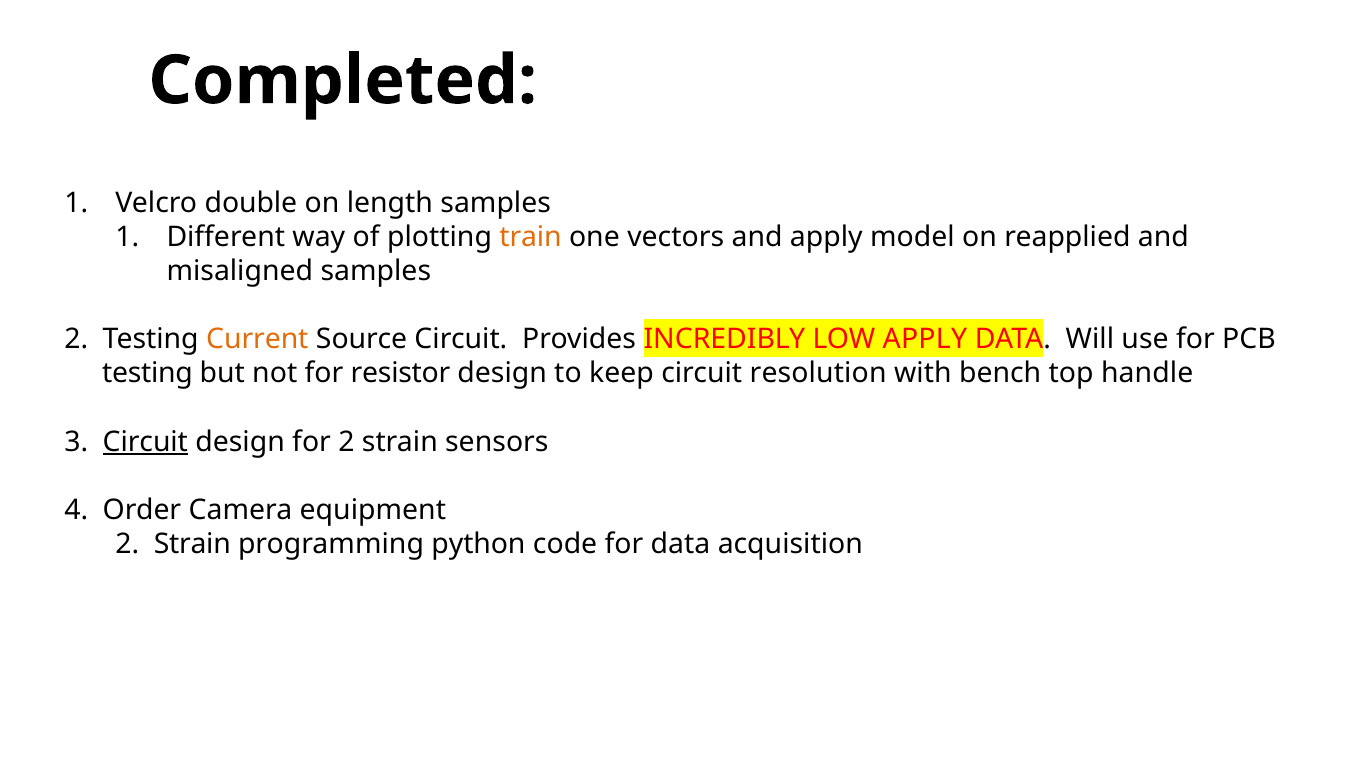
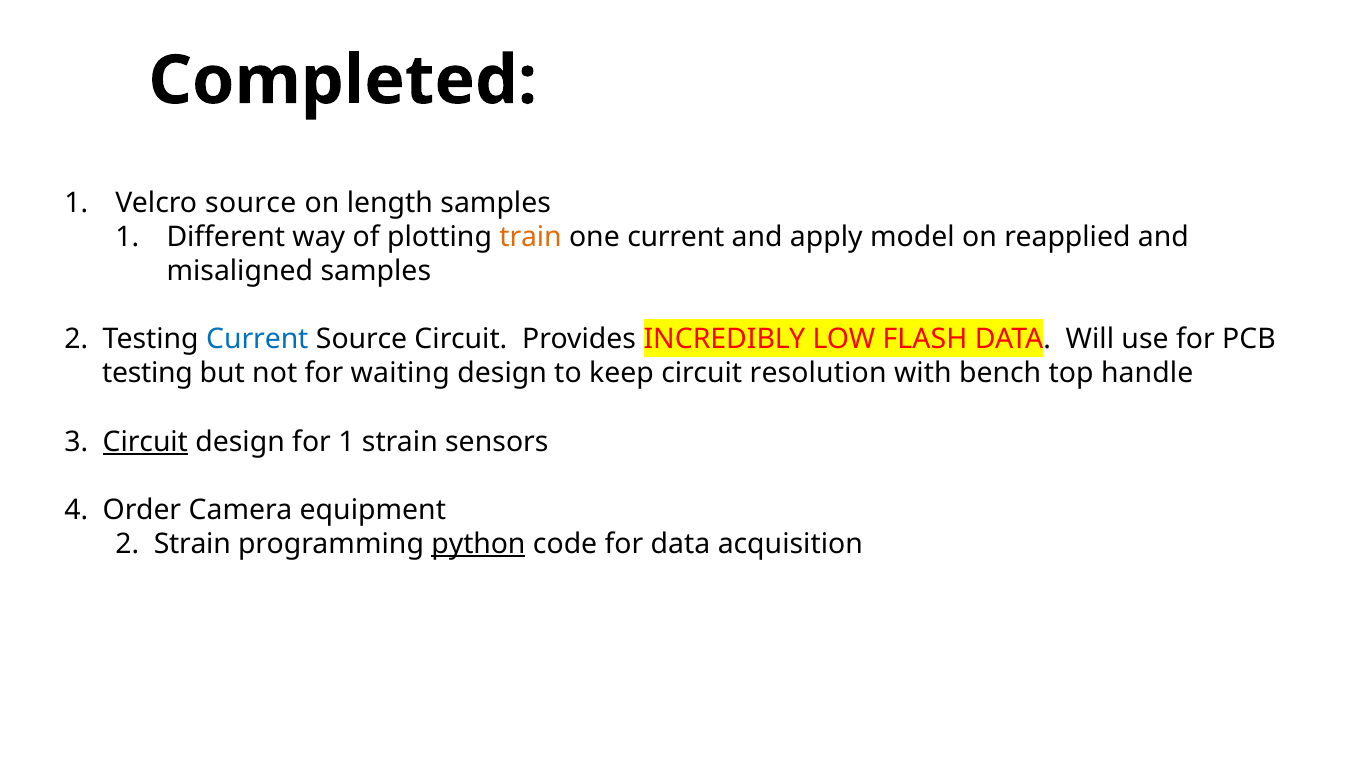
Velcro double: double -> source
one vectors: vectors -> current
Current at (257, 340) colour: orange -> blue
LOW APPLY: APPLY -> FLASH
resistor: resistor -> waiting
for 2: 2 -> 1
python underline: none -> present
